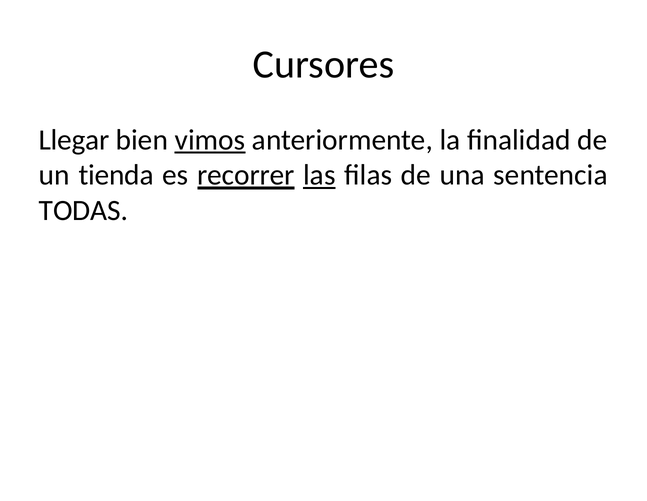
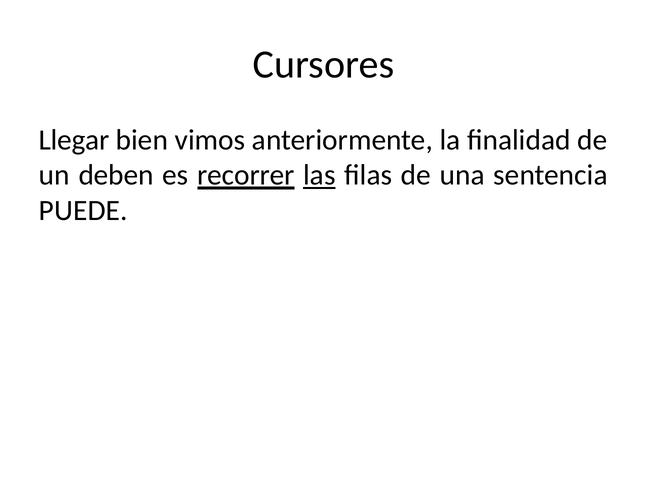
vimos underline: present -> none
tienda: tienda -> deben
TODAS: TODAS -> PUEDE
